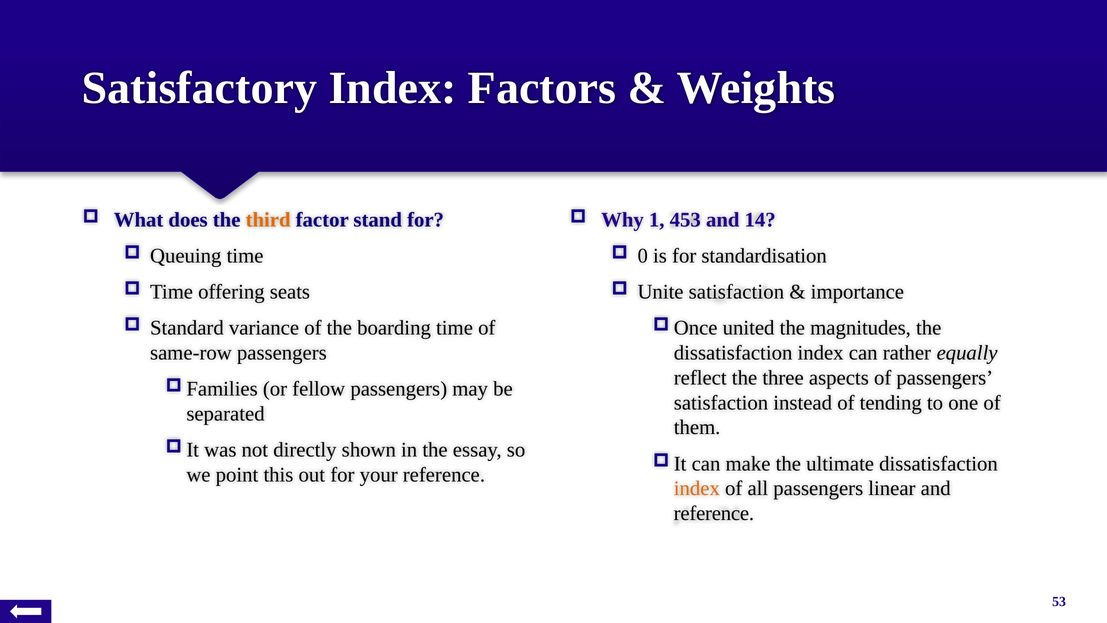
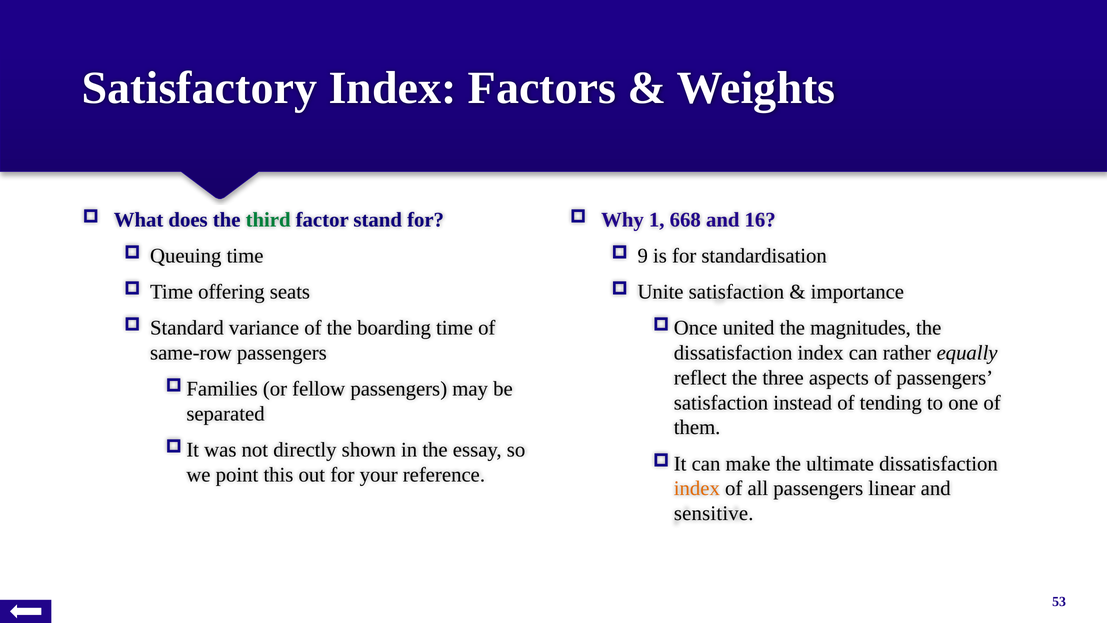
third colour: orange -> green
453: 453 -> 668
14: 14 -> 16
0: 0 -> 9
reference at (714, 513): reference -> sensitive
